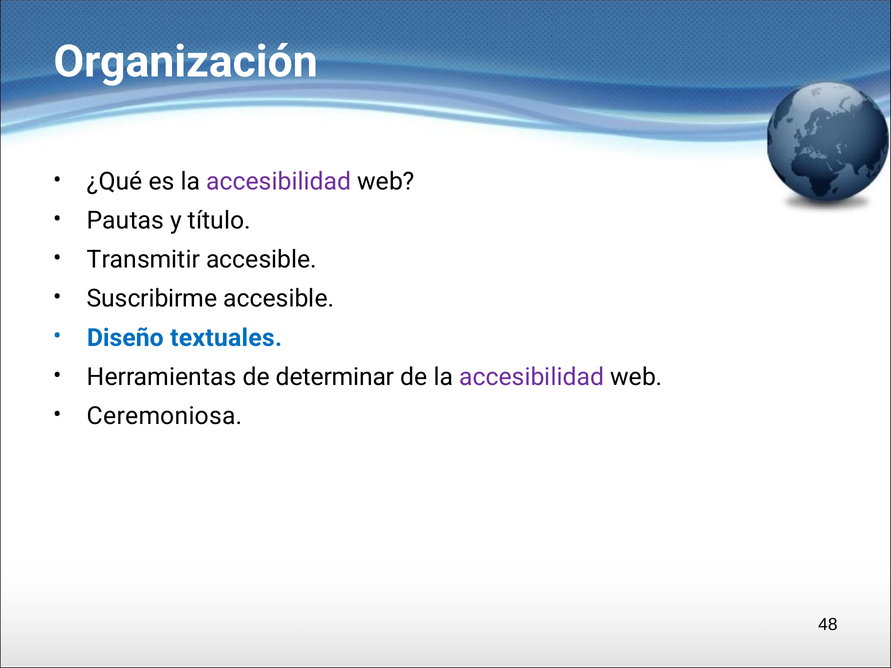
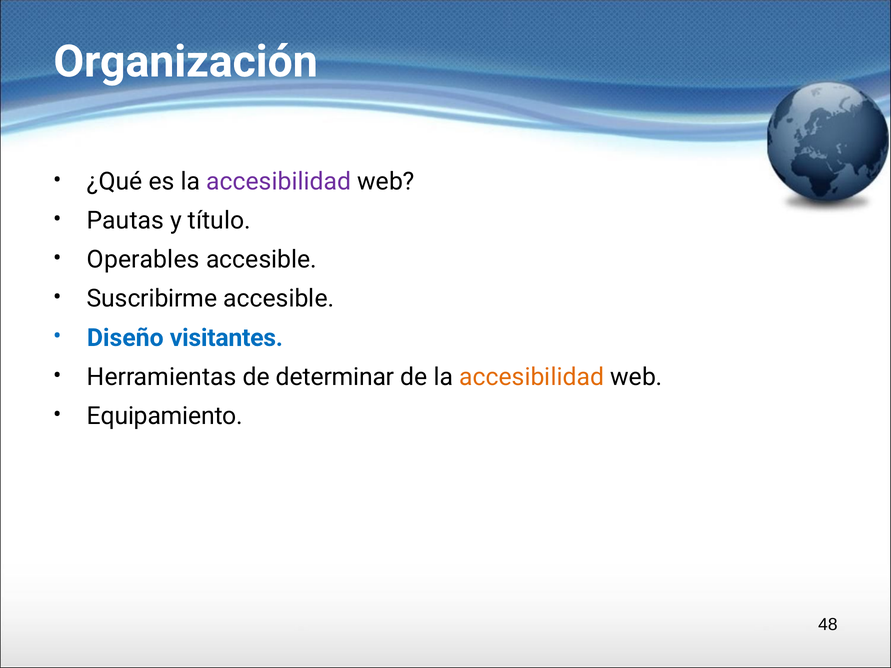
Transmitir: Transmitir -> Operables
textuales: textuales -> visitantes
accesibilidad at (532, 377) colour: purple -> orange
Ceremoniosa: Ceremoniosa -> Equipamiento
